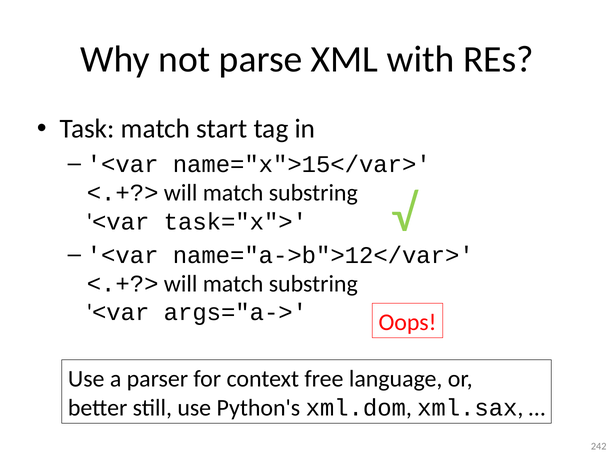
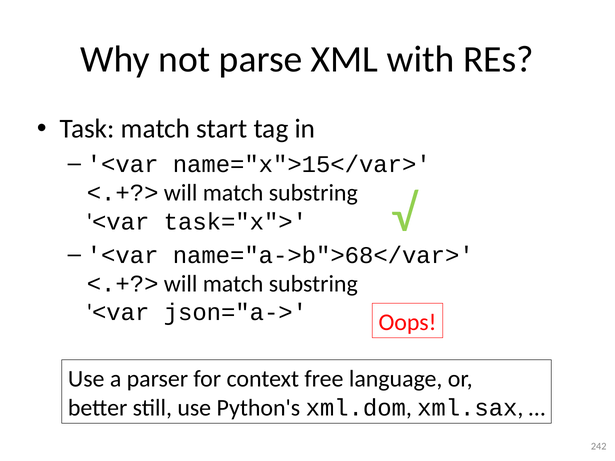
name="a->b">12</var>: name="a->b">12</var> -> name="a->b">68</var>
args="a->: args="a-> -> json="a->
